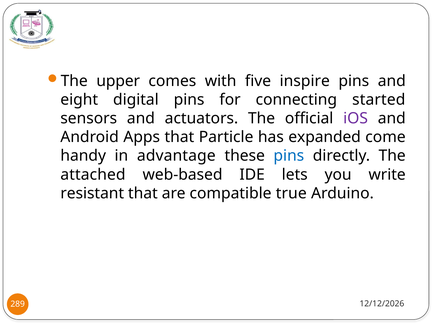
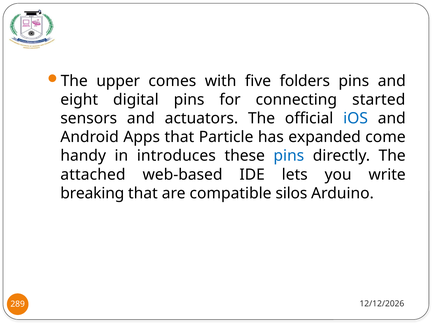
inspire: inspire -> folders
iOS colour: purple -> blue
advantage: advantage -> introduces
resistant: resistant -> breaking
true: true -> silos
